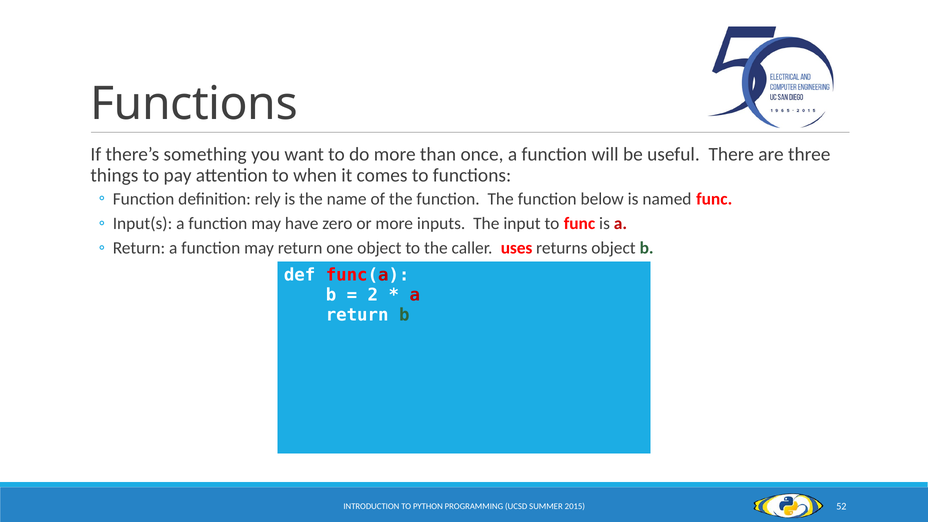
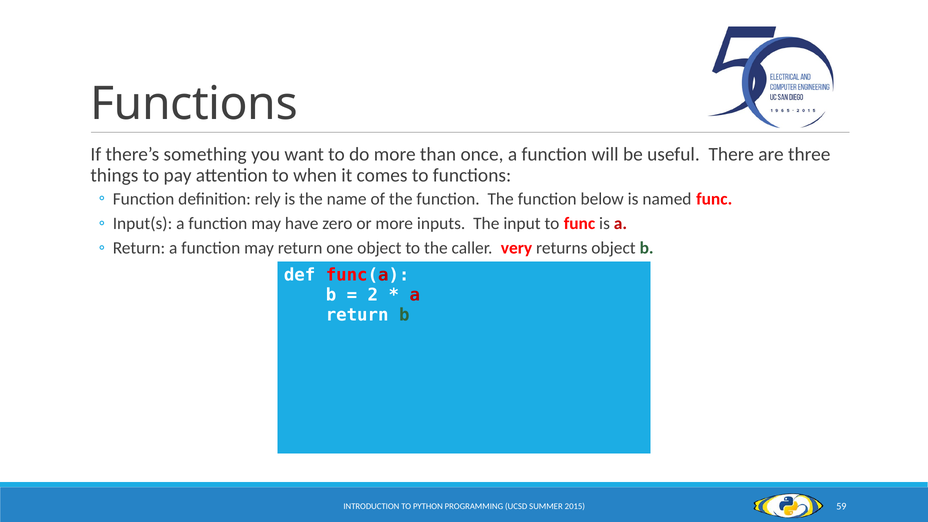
uses: uses -> very
52: 52 -> 59
